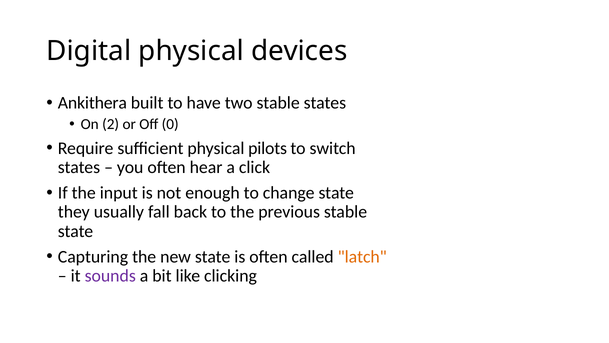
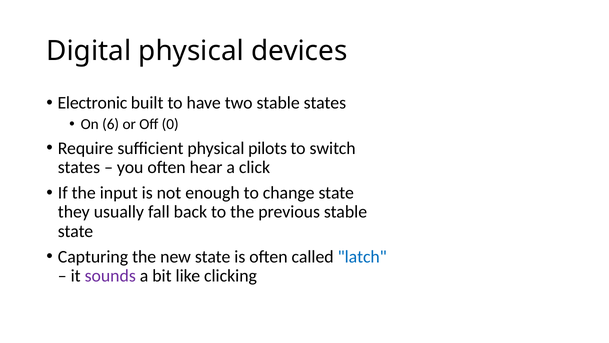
Ankithera: Ankithera -> Electronic
2: 2 -> 6
latch colour: orange -> blue
